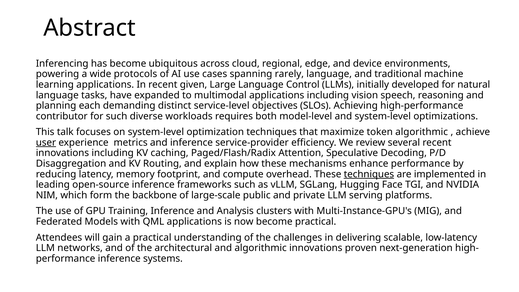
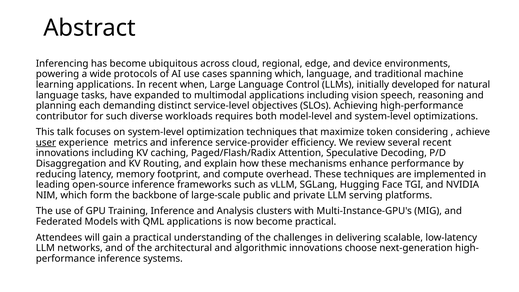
spanning rarely: rarely -> which
given: given -> when
token algorithmic: algorithmic -> considering
techniques at (369, 174) underline: present -> none
proven: proven -> choose
